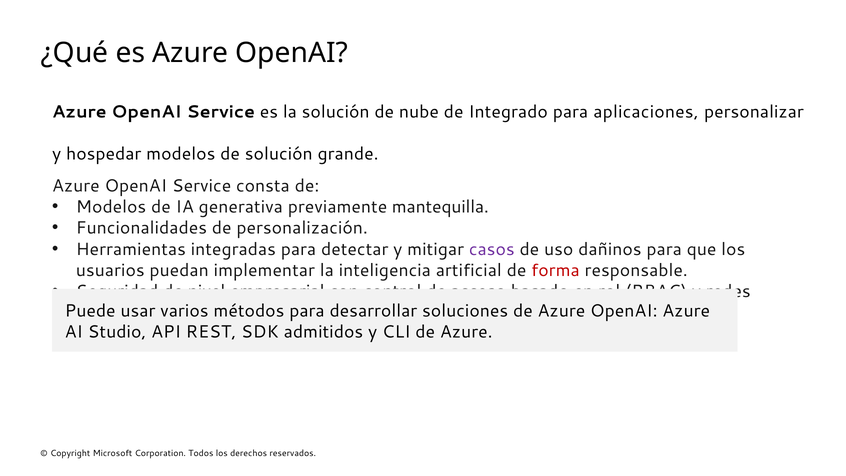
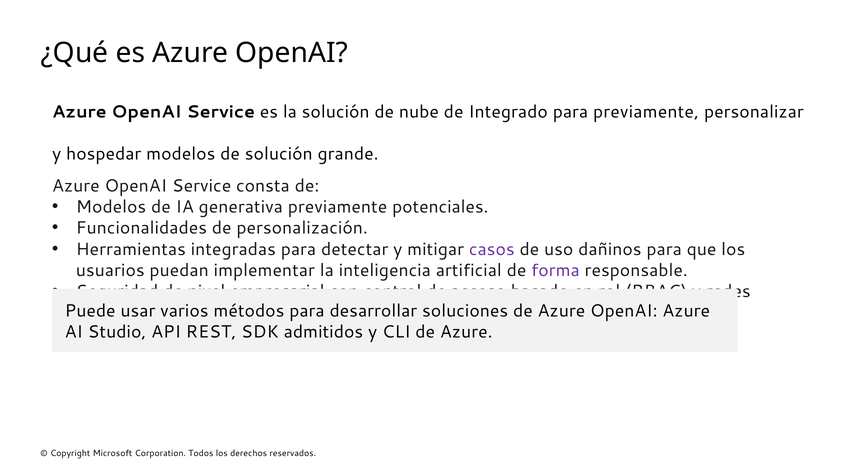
para aplicaciones: aplicaciones -> previamente
mantequilla: mantequilla -> potenciales
forma colour: red -> purple
